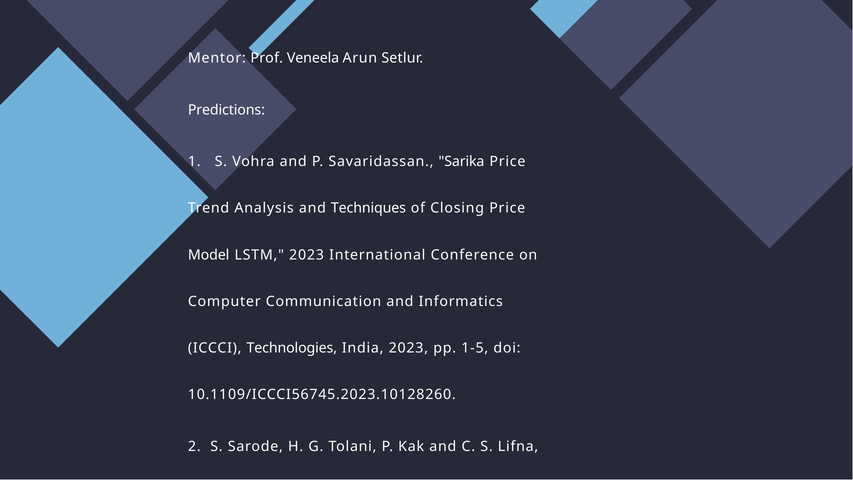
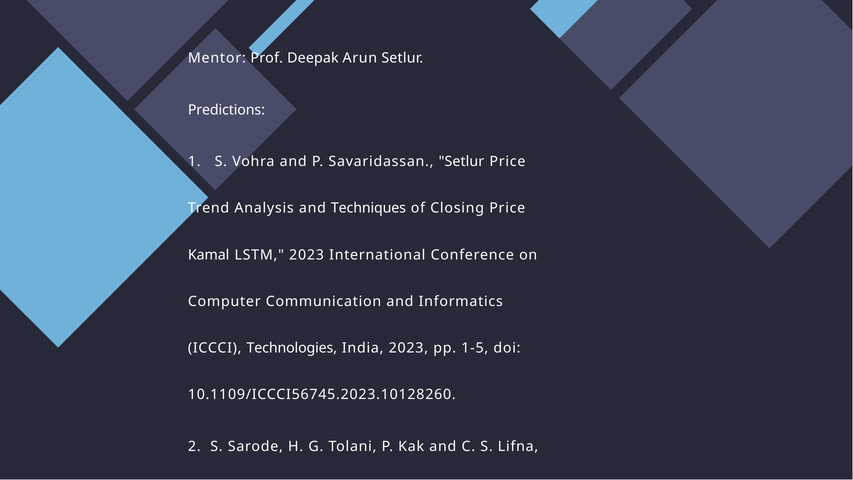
Veneela: Veneela -> Deepak
Savaridassan Sarika: Sarika -> Setlur
Model: Model -> Kamal
